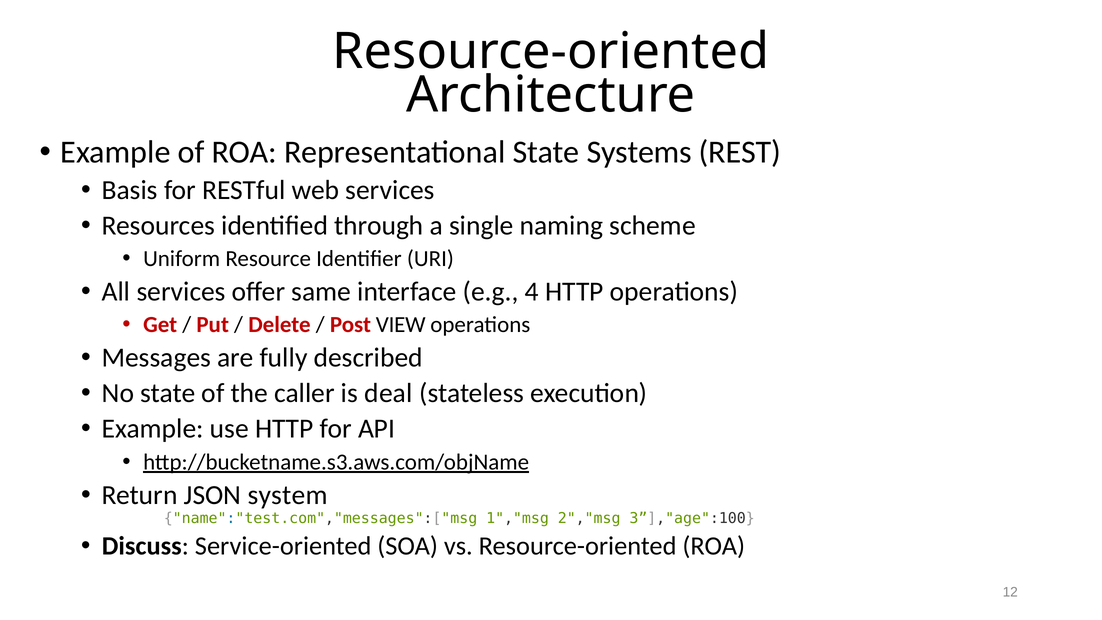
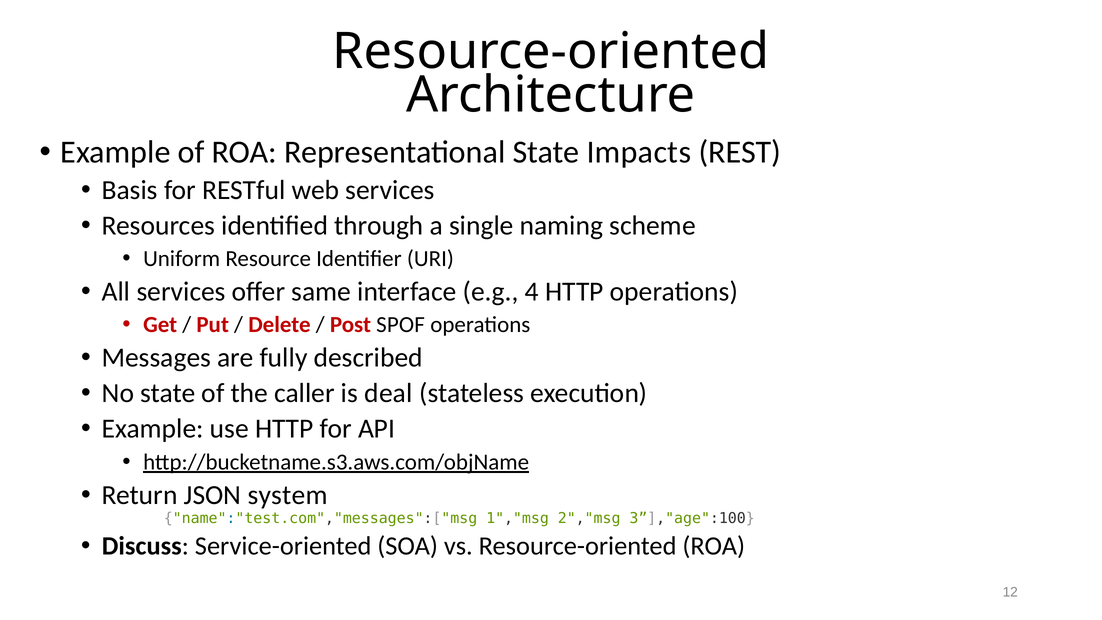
Systems: Systems -> Impacts
VIEW: VIEW -> SPOF
